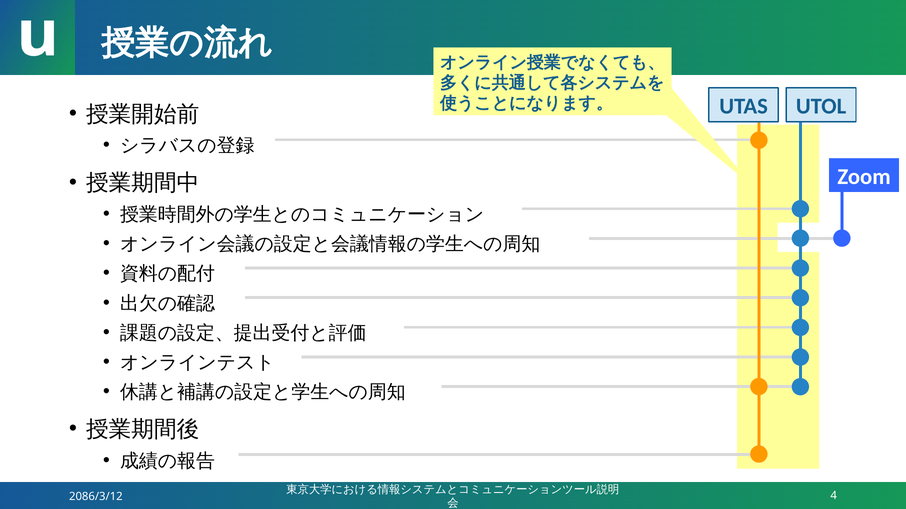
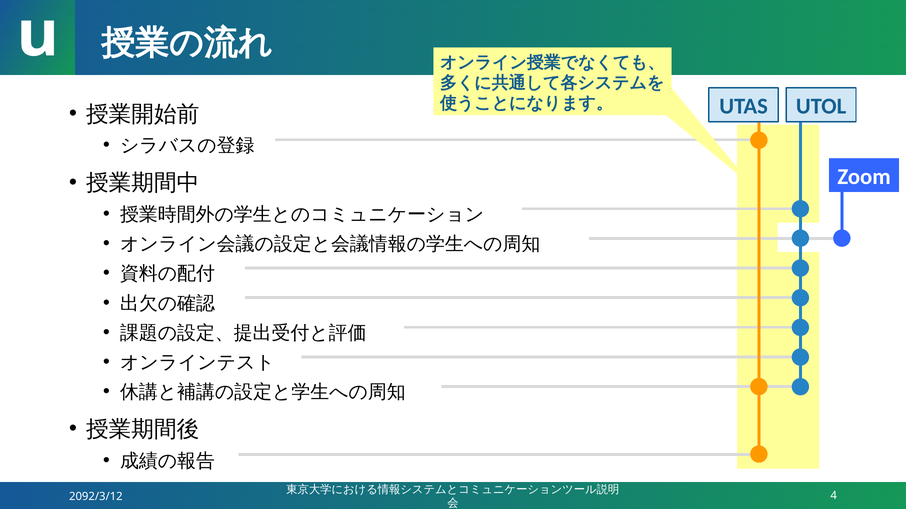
2086/3/12: 2086/3/12 -> 2092/3/12
